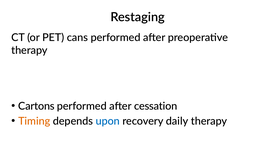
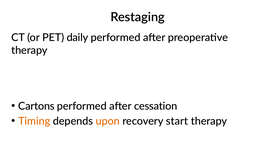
cans: cans -> daily
upon colour: blue -> orange
daily: daily -> start
